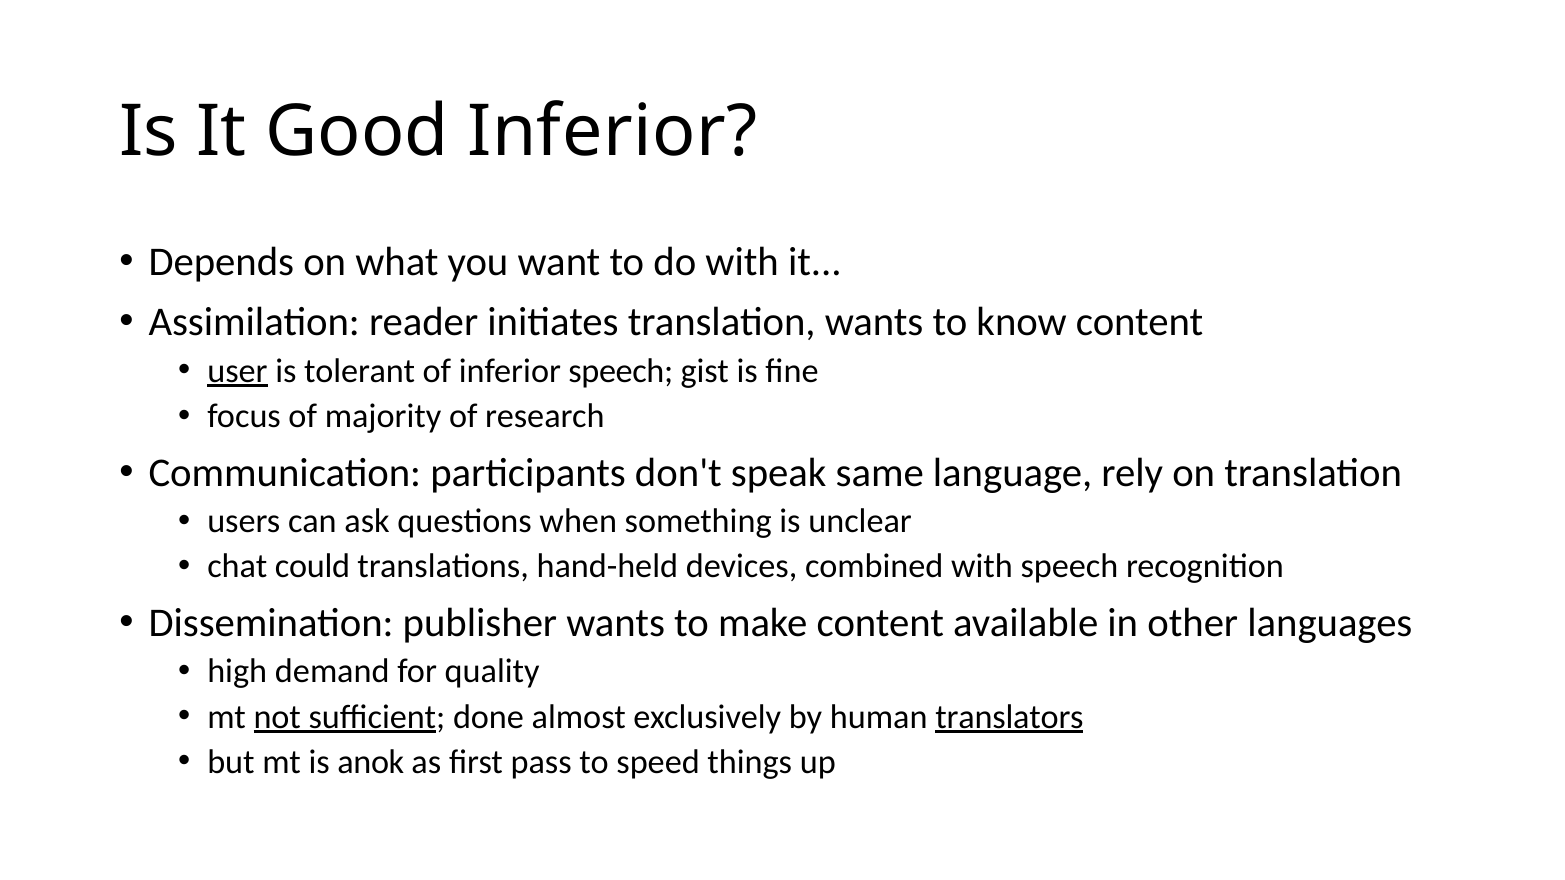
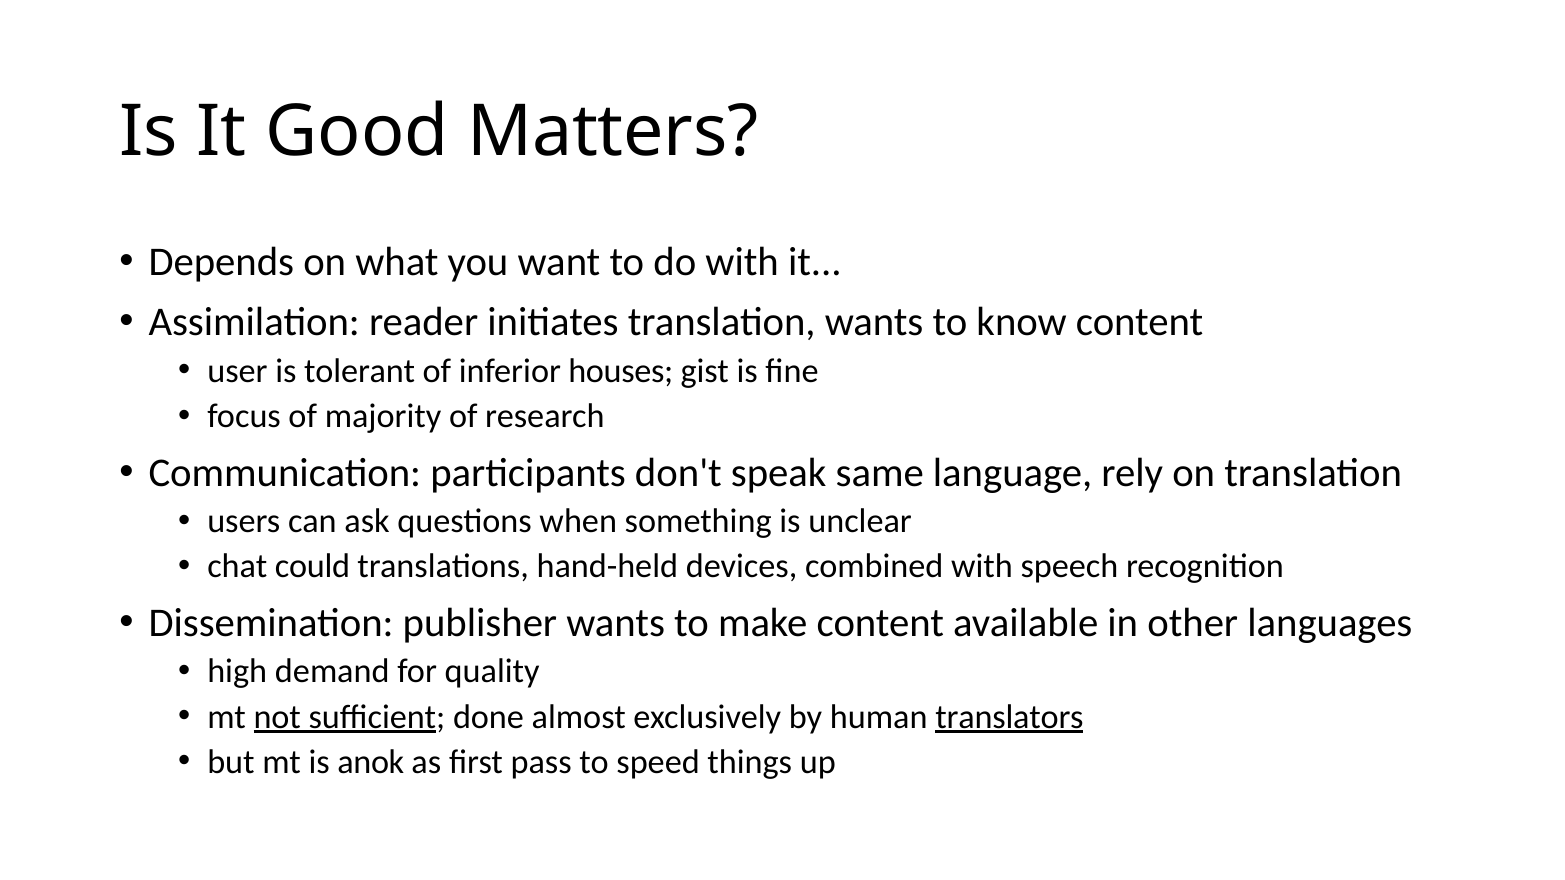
Good Inferior: Inferior -> Matters
user underline: present -> none
inferior speech: speech -> houses
